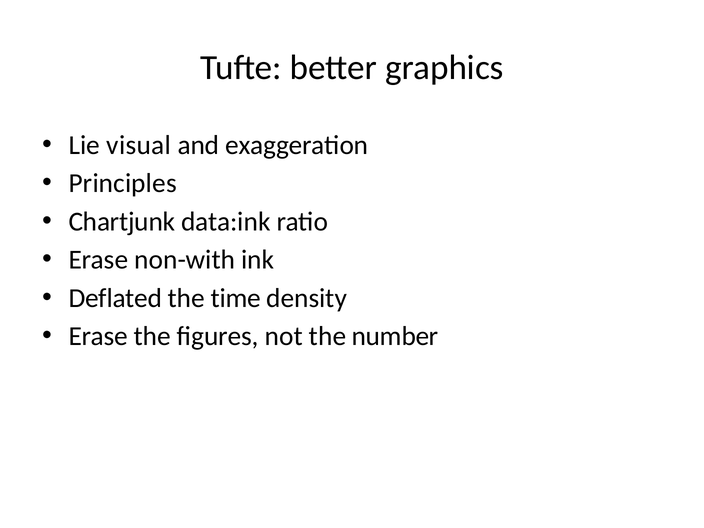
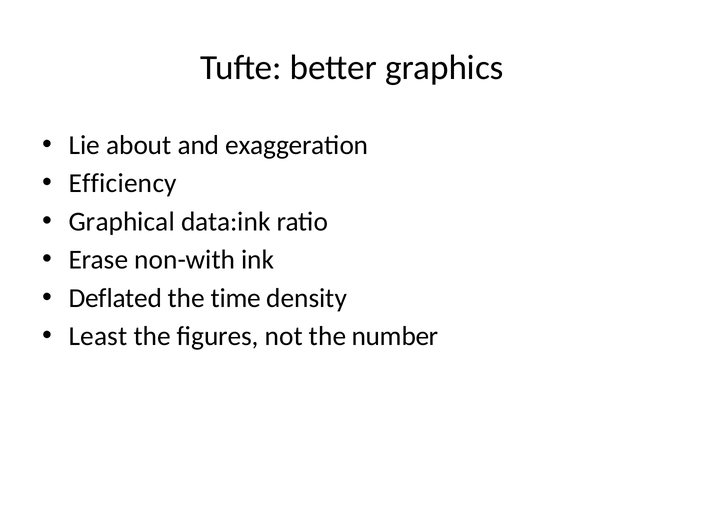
visual: visual -> about
Principles: Principles -> Efficiency
Chartjunk: Chartjunk -> Graphical
Erase at (98, 336): Erase -> Least
